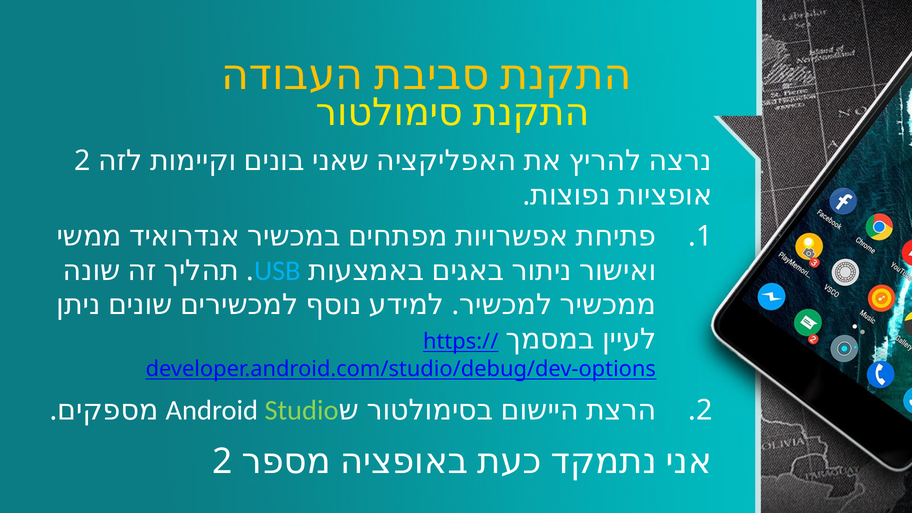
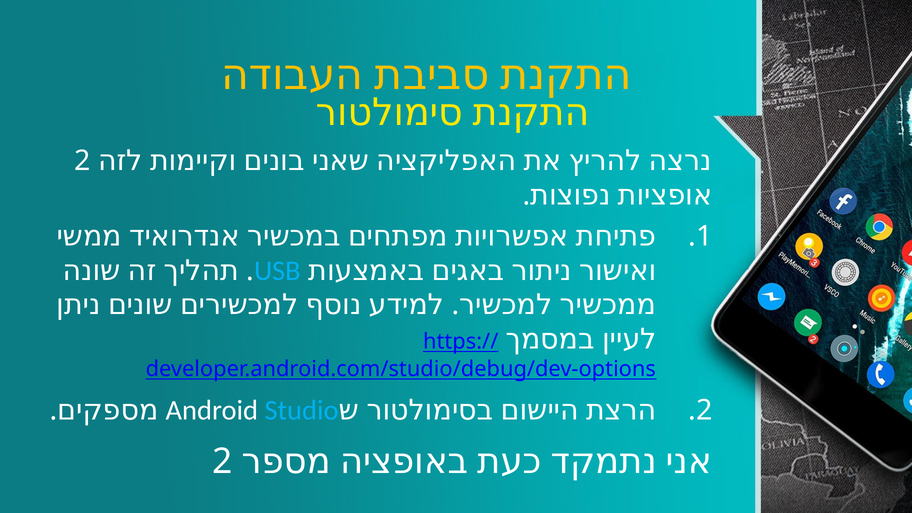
Studio colour: light green -> light blue
